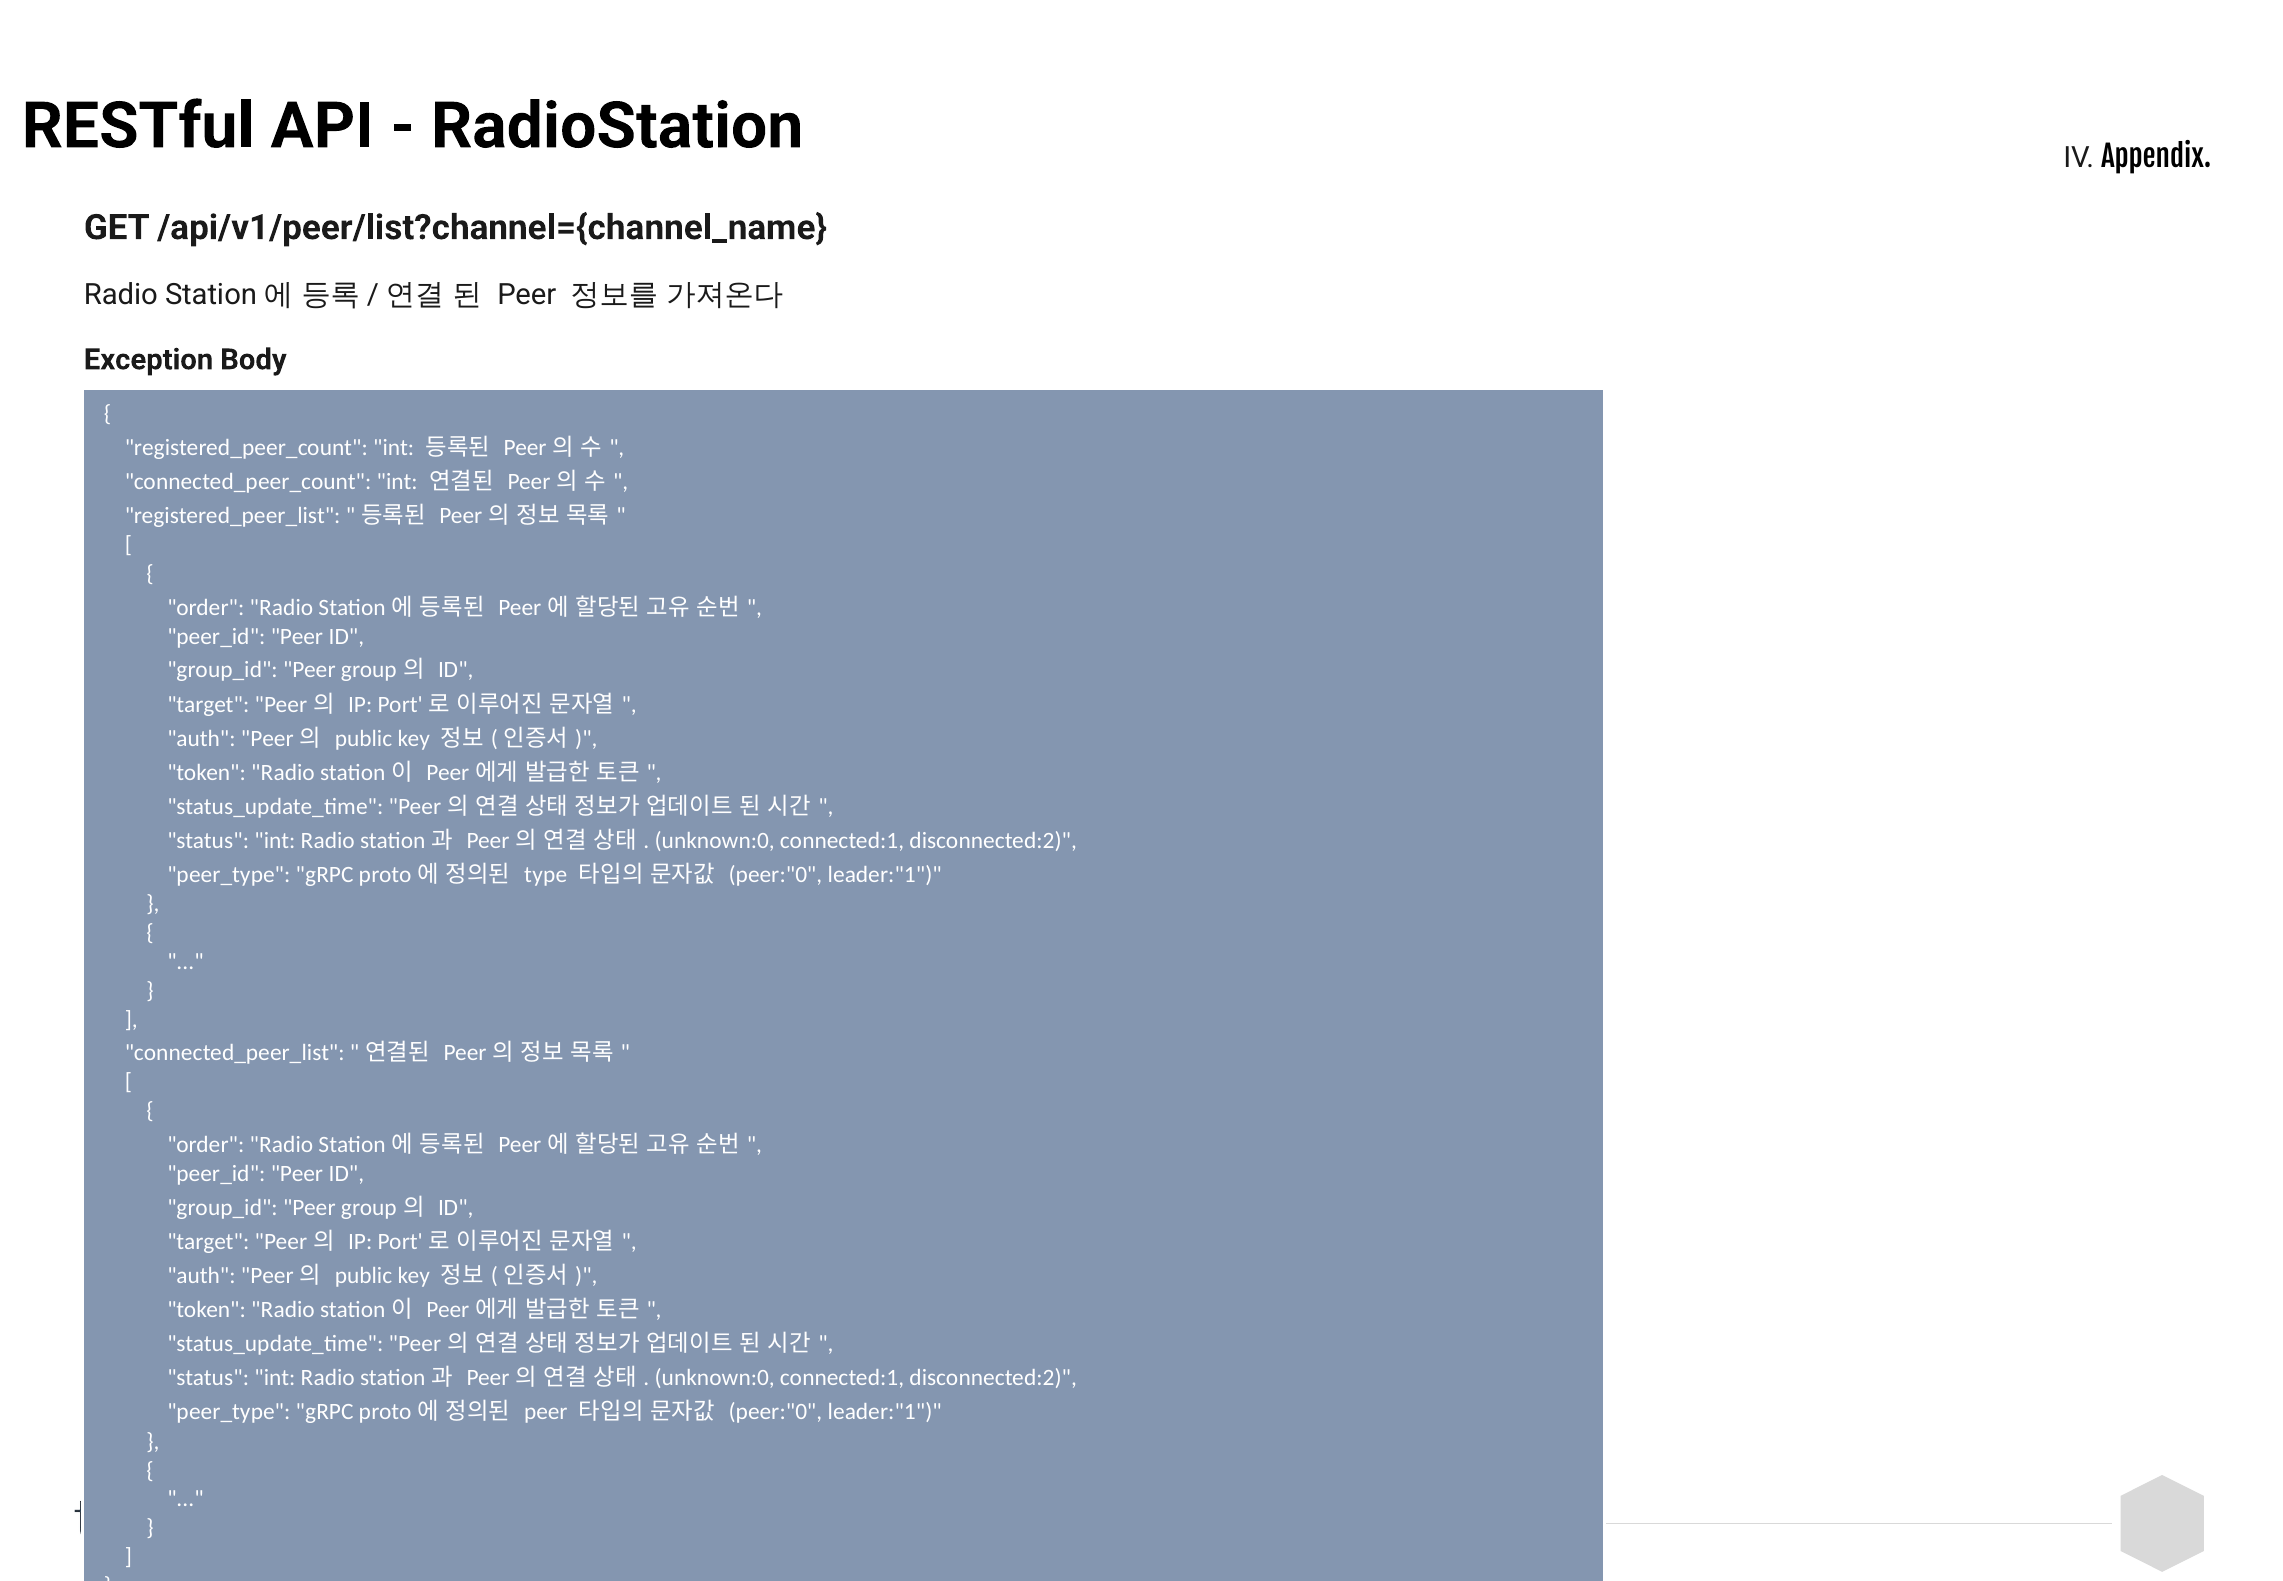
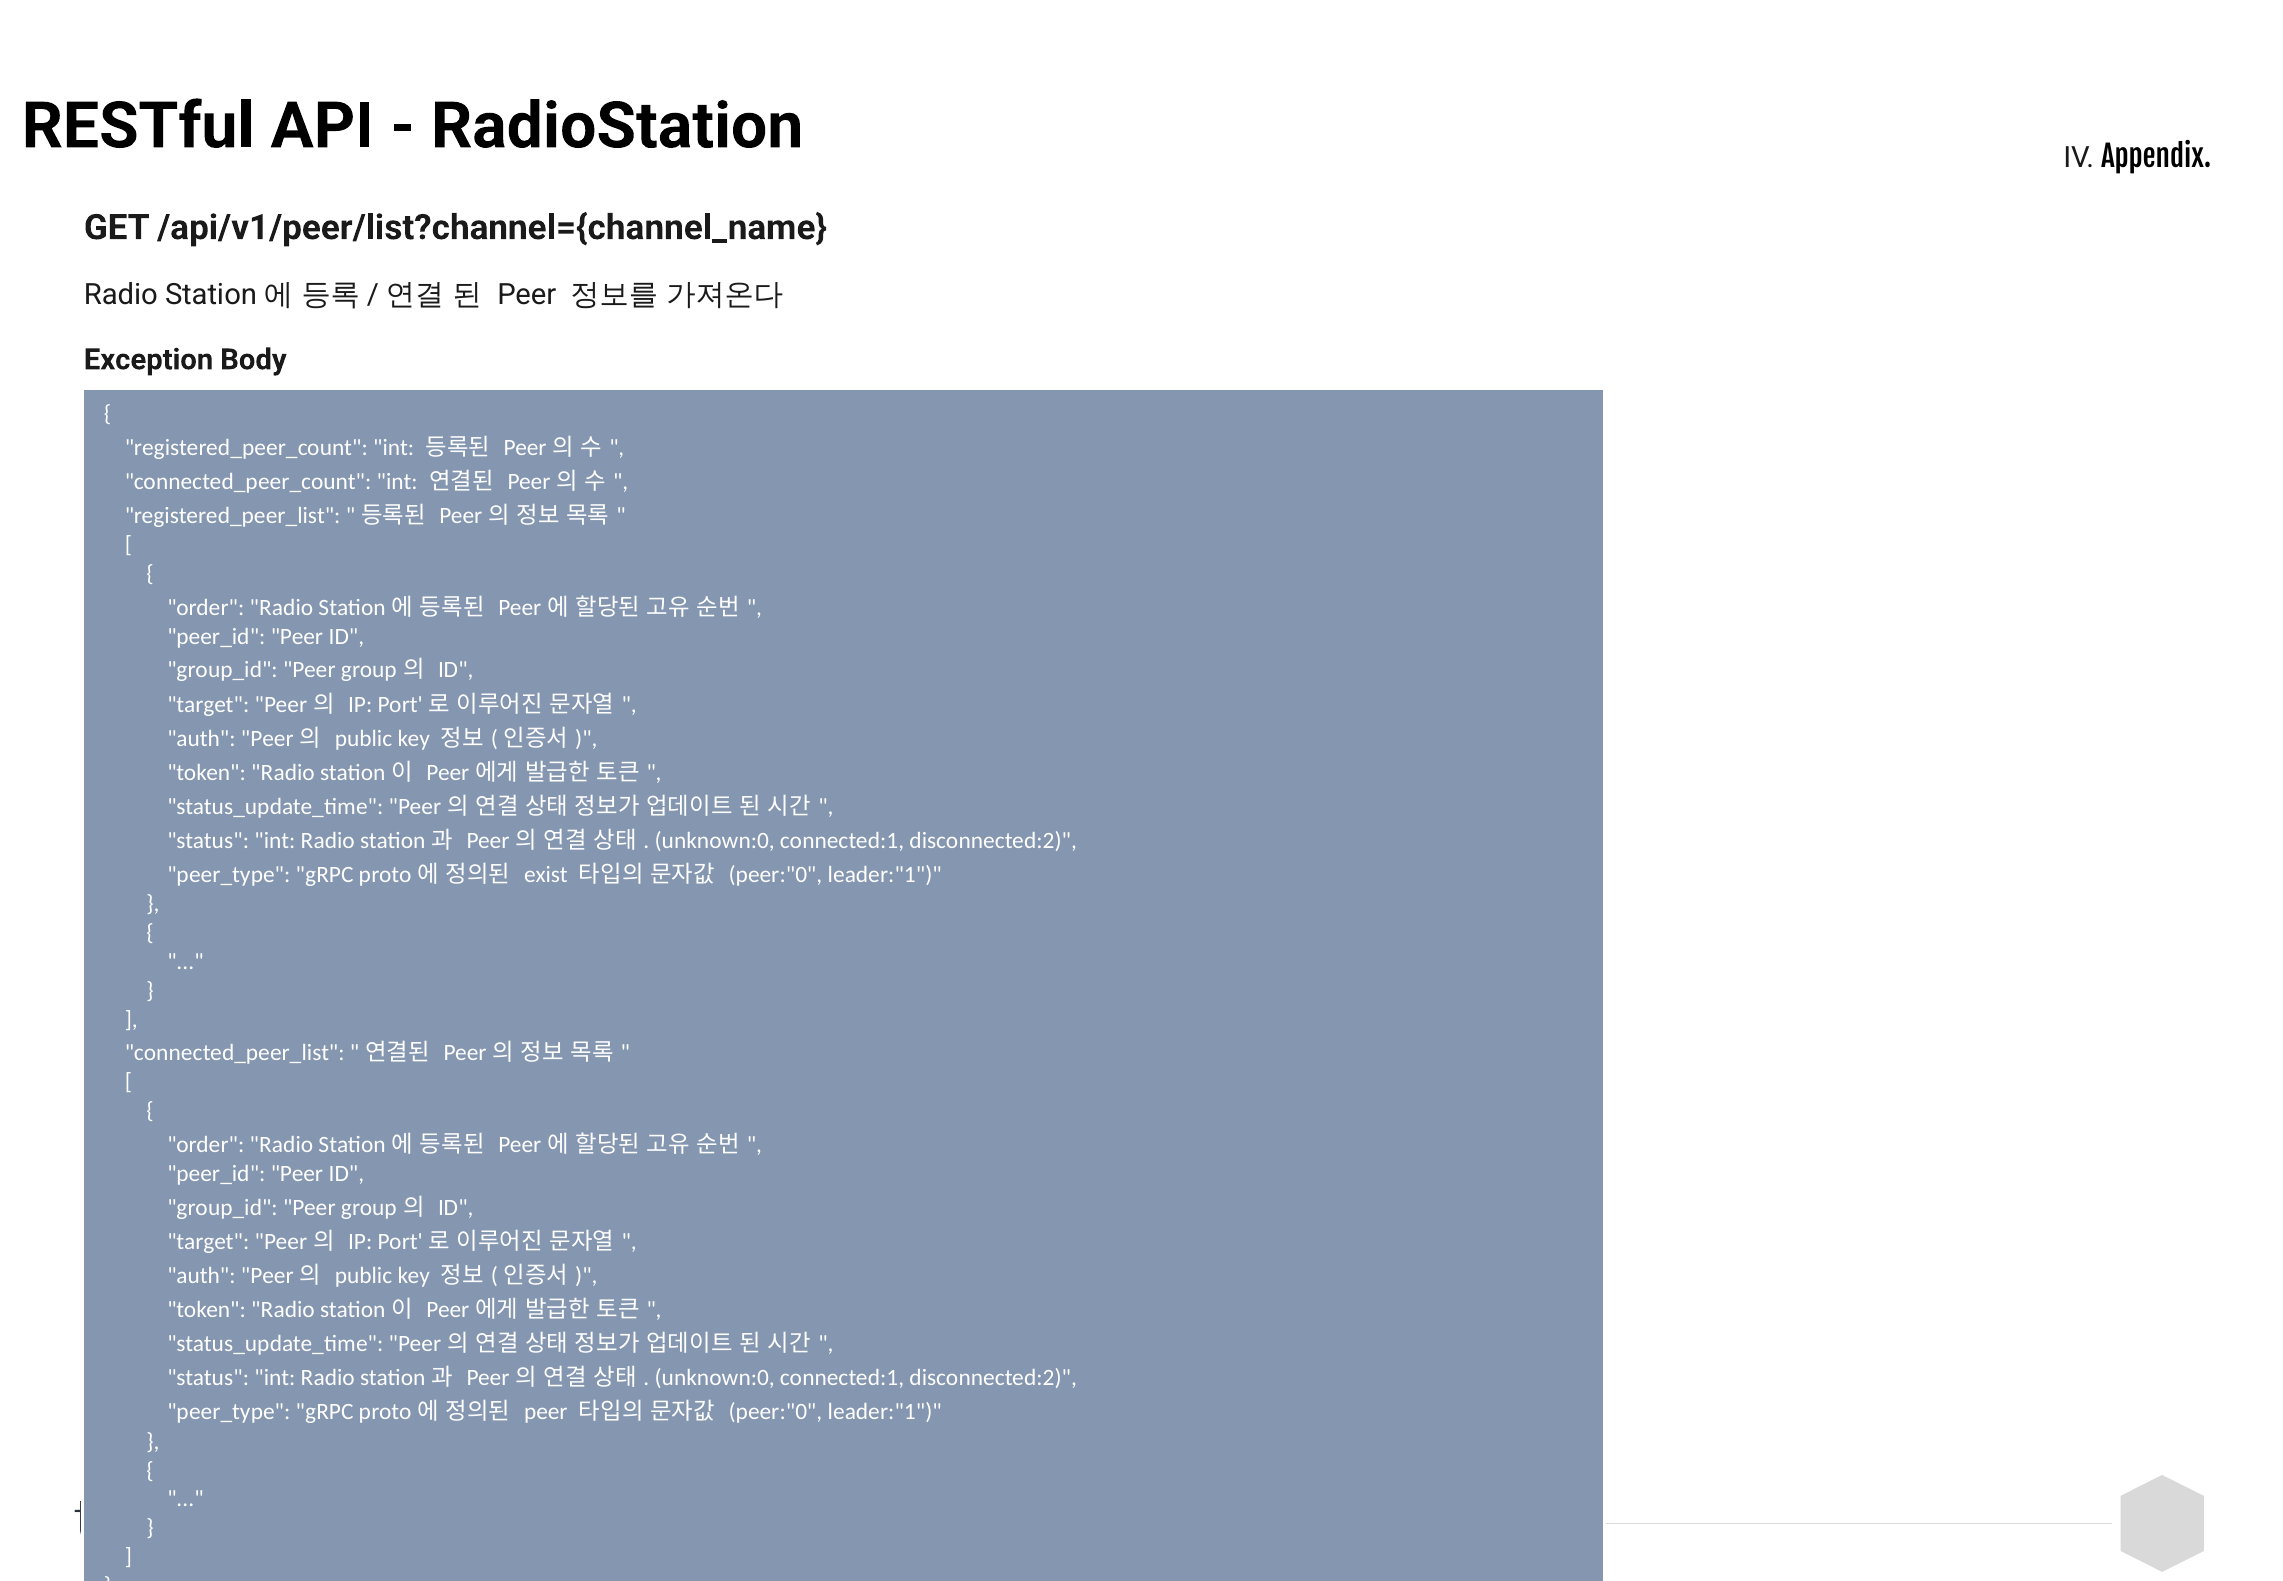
type: type -> exist
